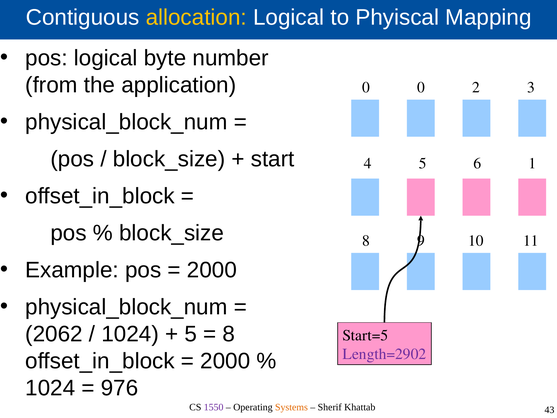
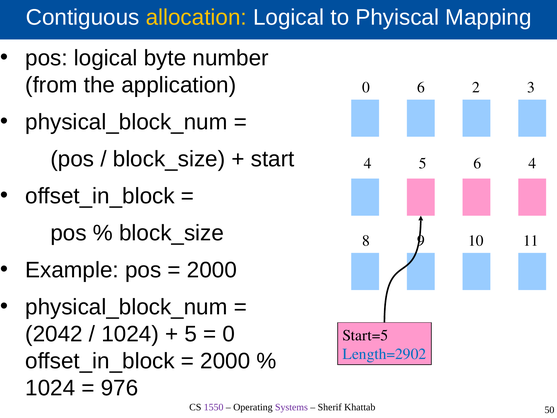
0 0: 0 -> 6
6 1: 1 -> 4
2062: 2062 -> 2042
8 at (229, 334): 8 -> 0
Length=2902 colour: purple -> blue
Systems colour: orange -> purple
43: 43 -> 50
